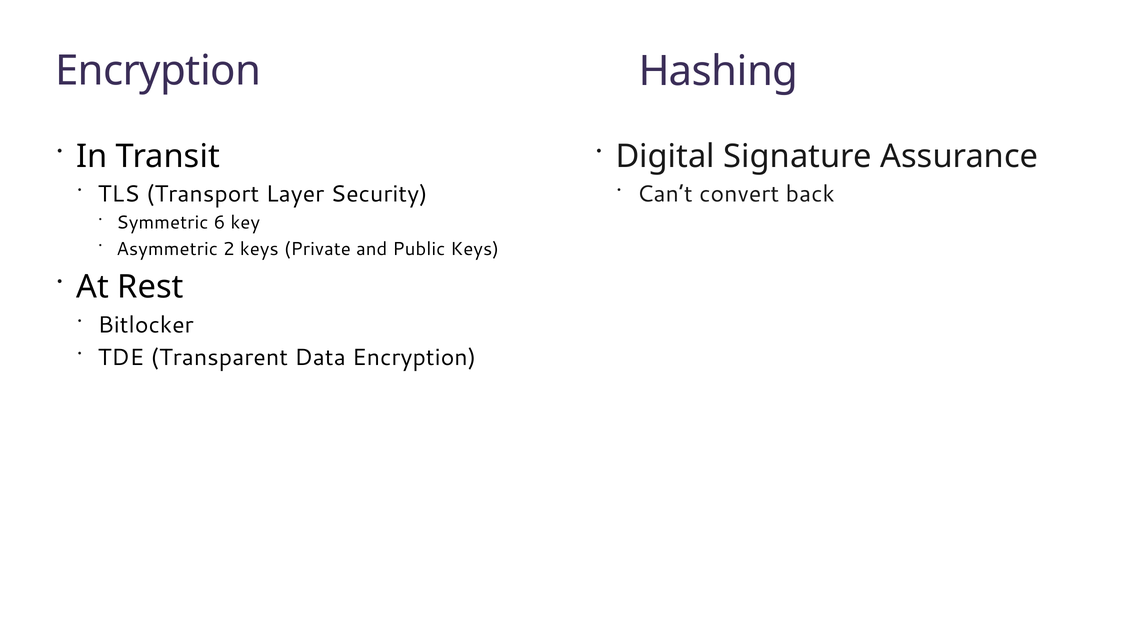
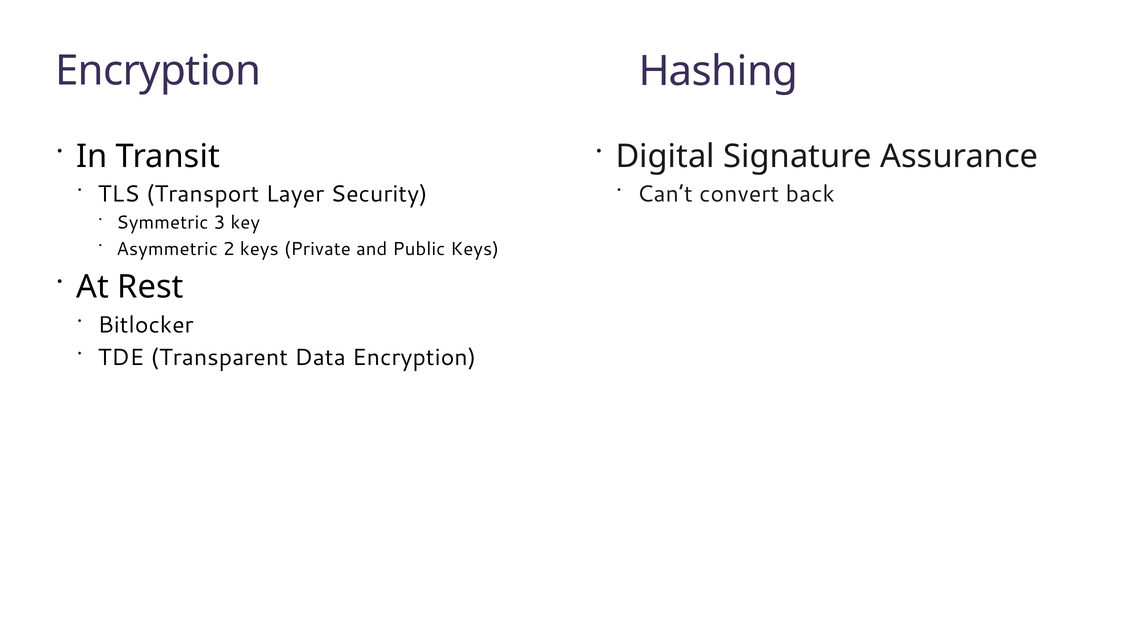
6: 6 -> 3
